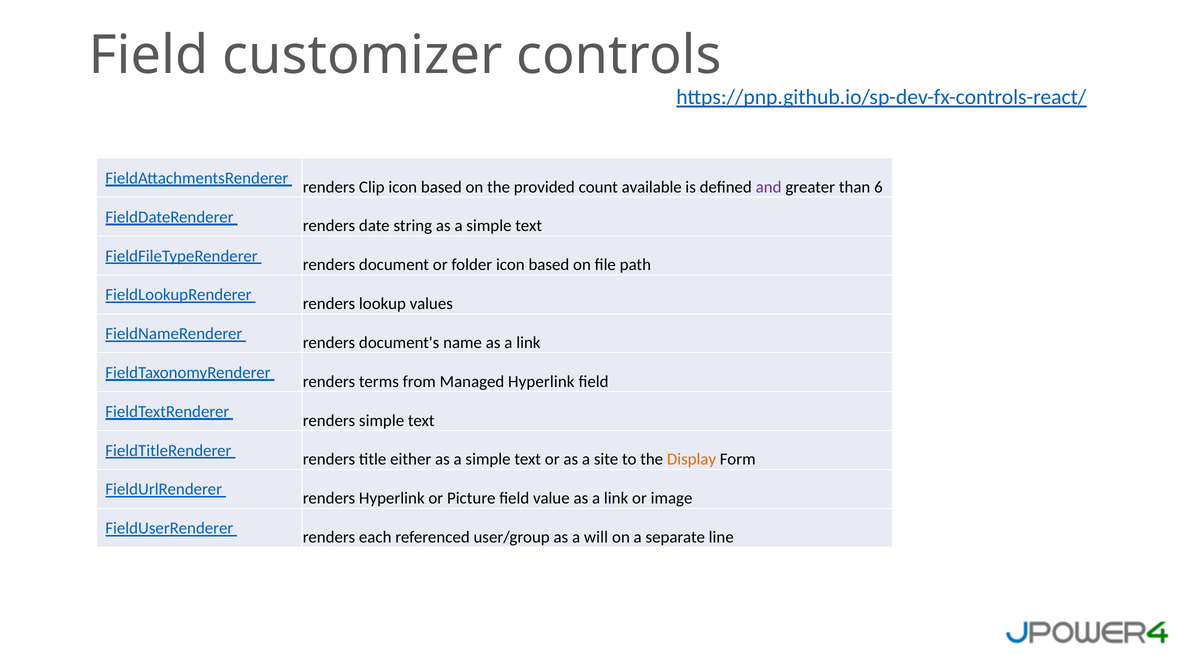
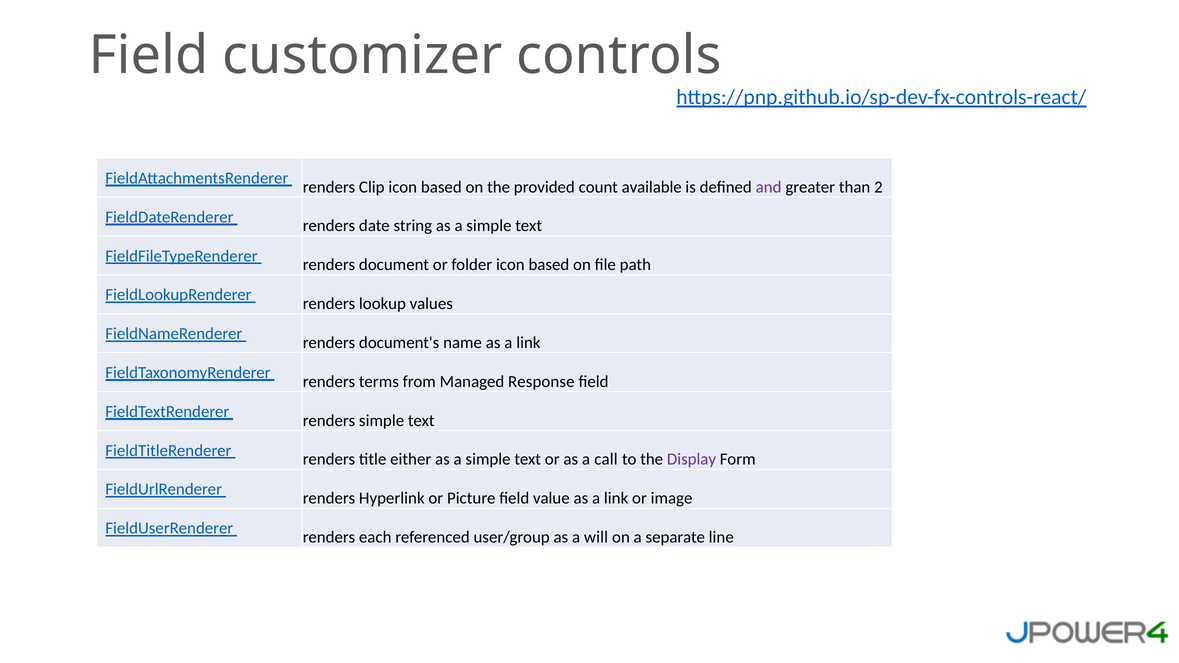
6: 6 -> 2
Managed Hyperlink: Hyperlink -> Response
site: site -> call
Display colour: orange -> purple
